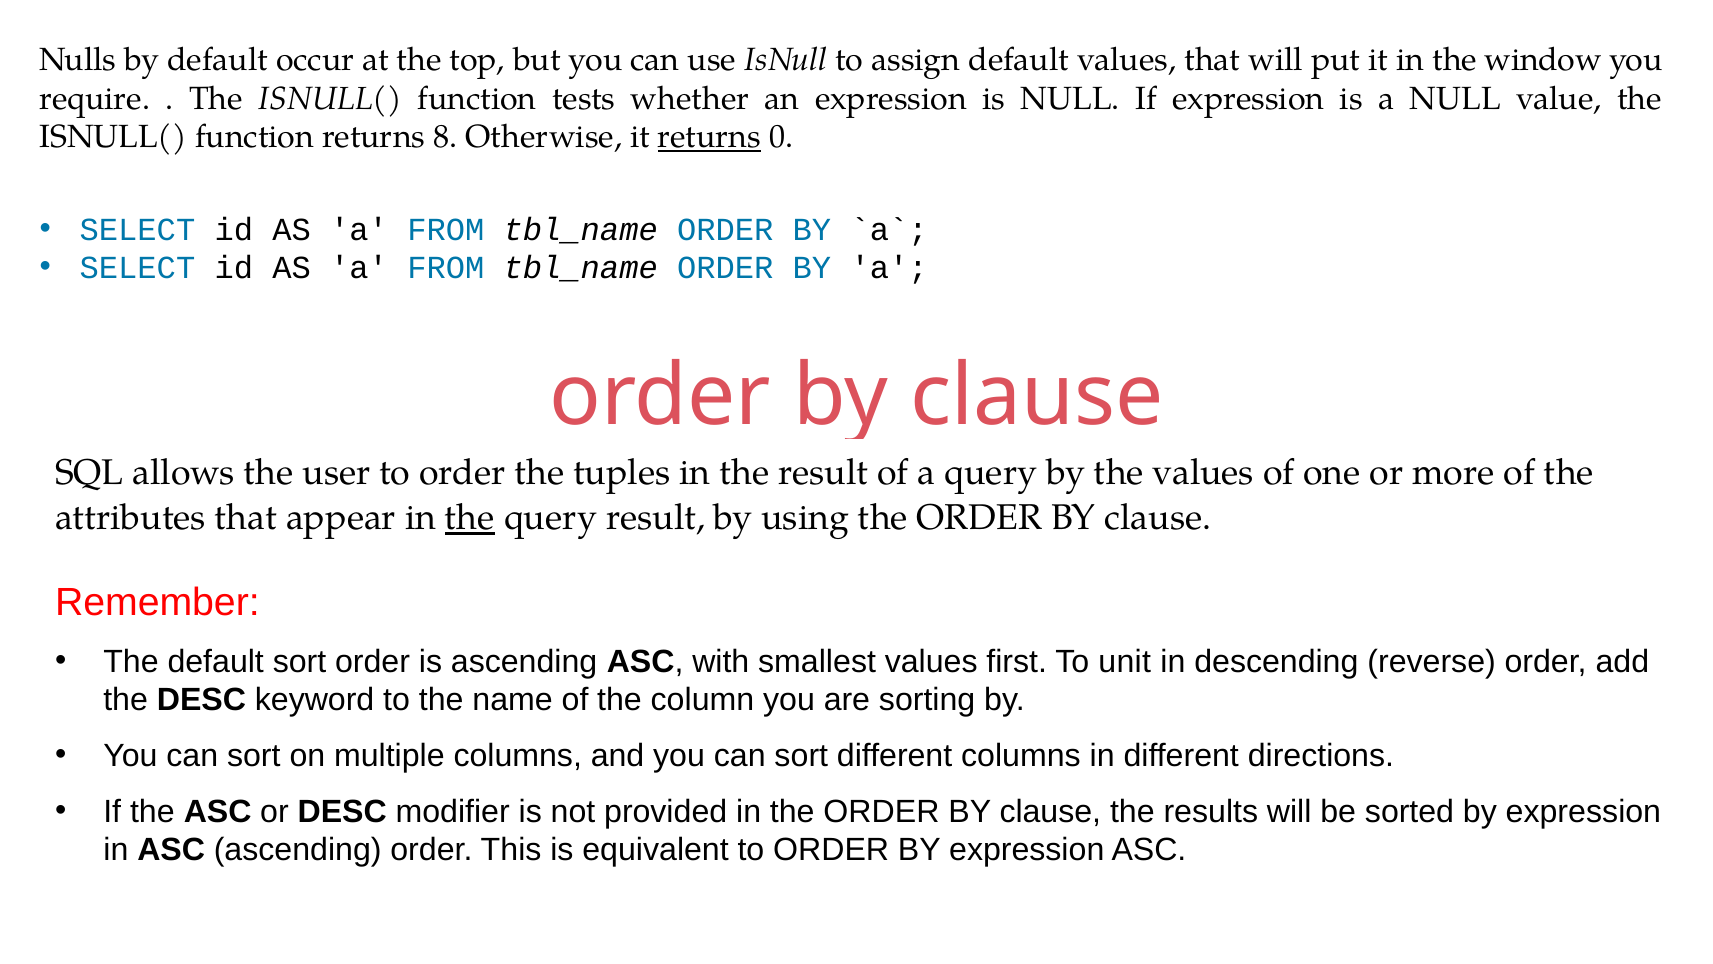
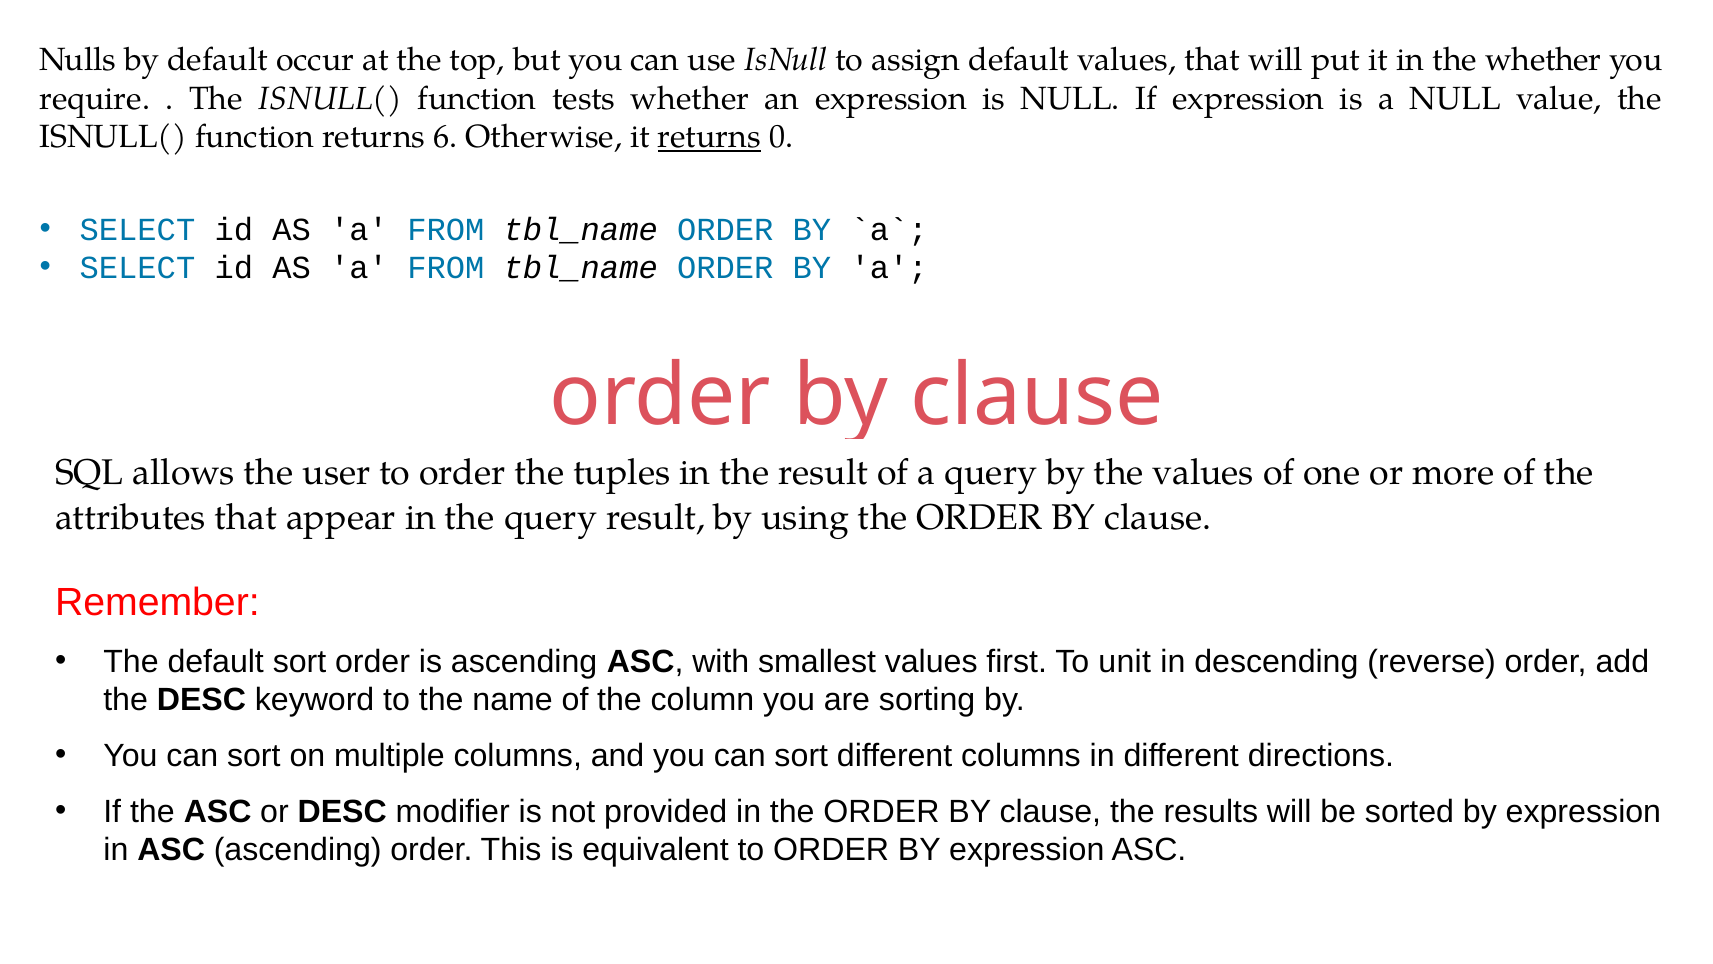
the window: window -> whether
8: 8 -> 6
the at (470, 518) underline: present -> none
